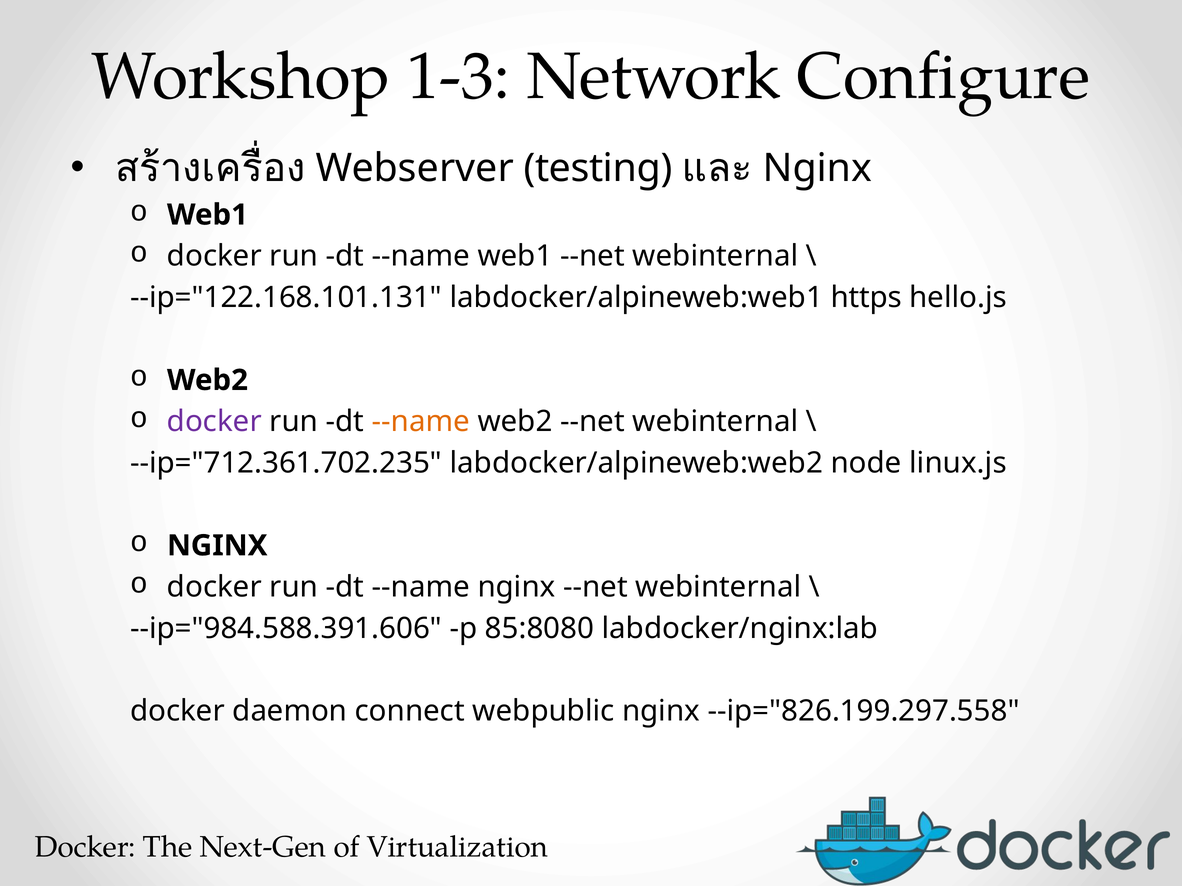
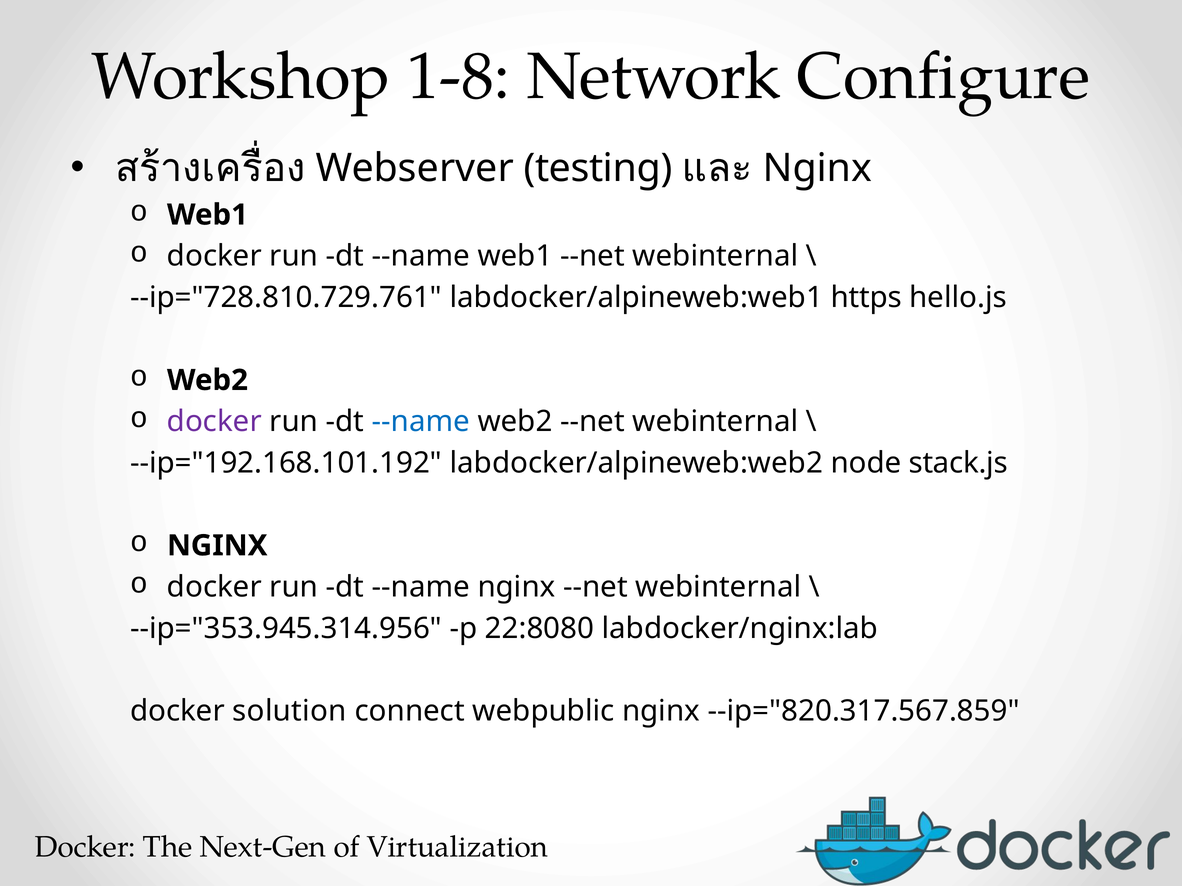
1-3: 1-3 -> 1-8
--ip="122.168.101.131: --ip="122.168.101.131 -> --ip="728.810.729.761
--name at (421, 422) colour: orange -> blue
--ip="712.361.702.235: --ip="712.361.702.235 -> --ip="192.168.101.192
linux.js: linux.js -> stack.js
--ip="984.588.391.606: --ip="984.588.391.606 -> --ip="353.945.314.956
85:8080: 85:8080 -> 22:8080
daemon: daemon -> solution
--ip="826.199.297.558: --ip="826.199.297.558 -> --ip="820.317.567.859
